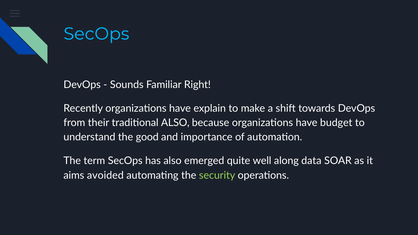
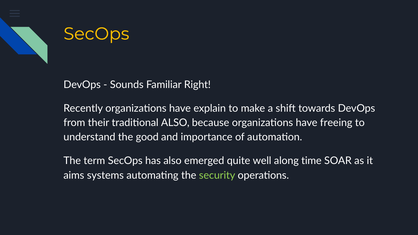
SecOps at (96, 34) colour: light blue -> yellow
budget: budget -> freeing
data: data -> time
avoided: avoided -> systems
